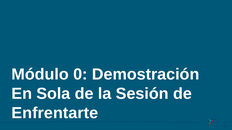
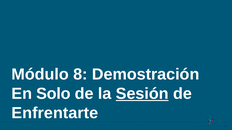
0: 0 -> 8
Sola: Sola -> Solo
Sesión underline: none -> present
